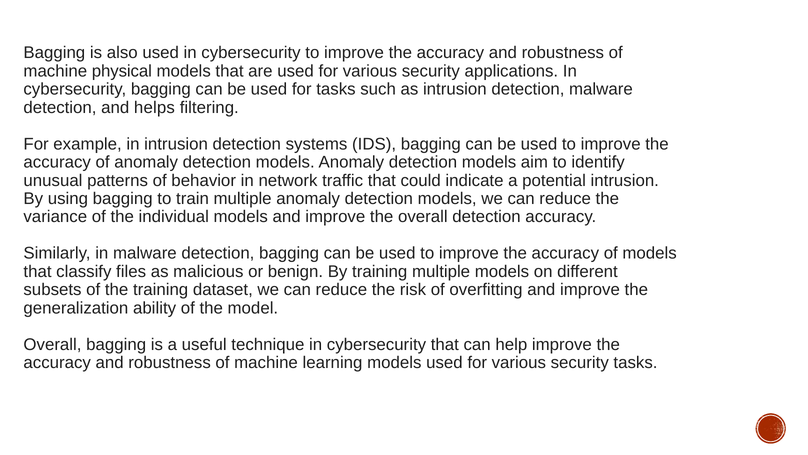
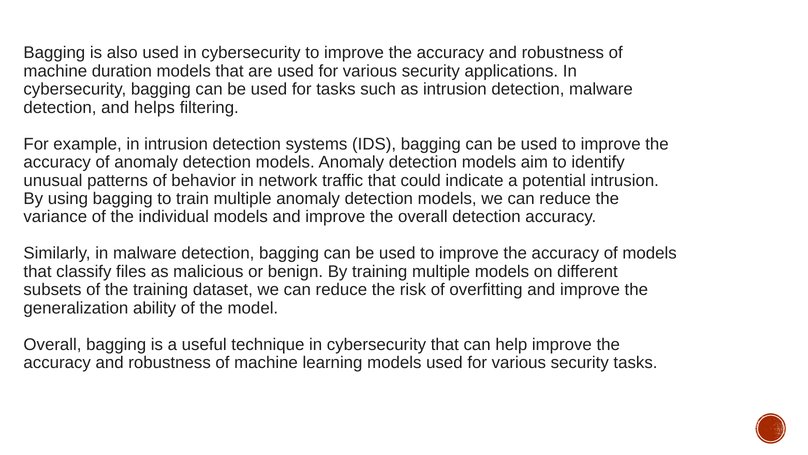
physical: physical -> duration
